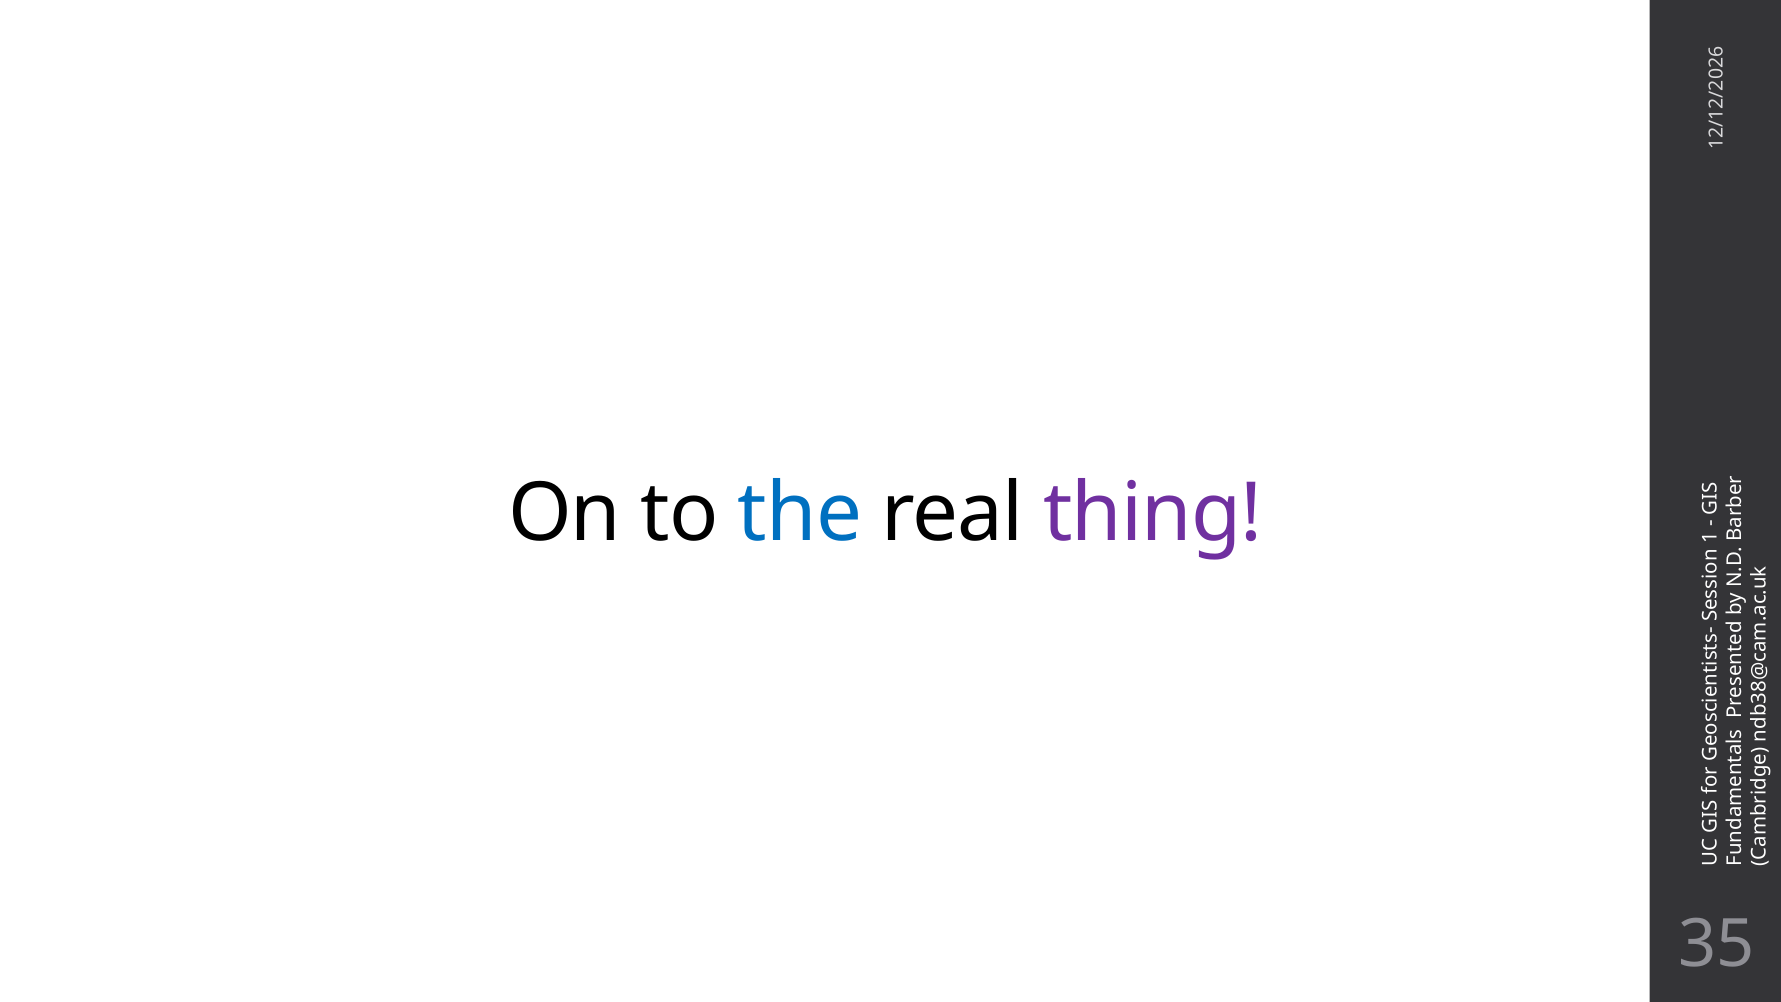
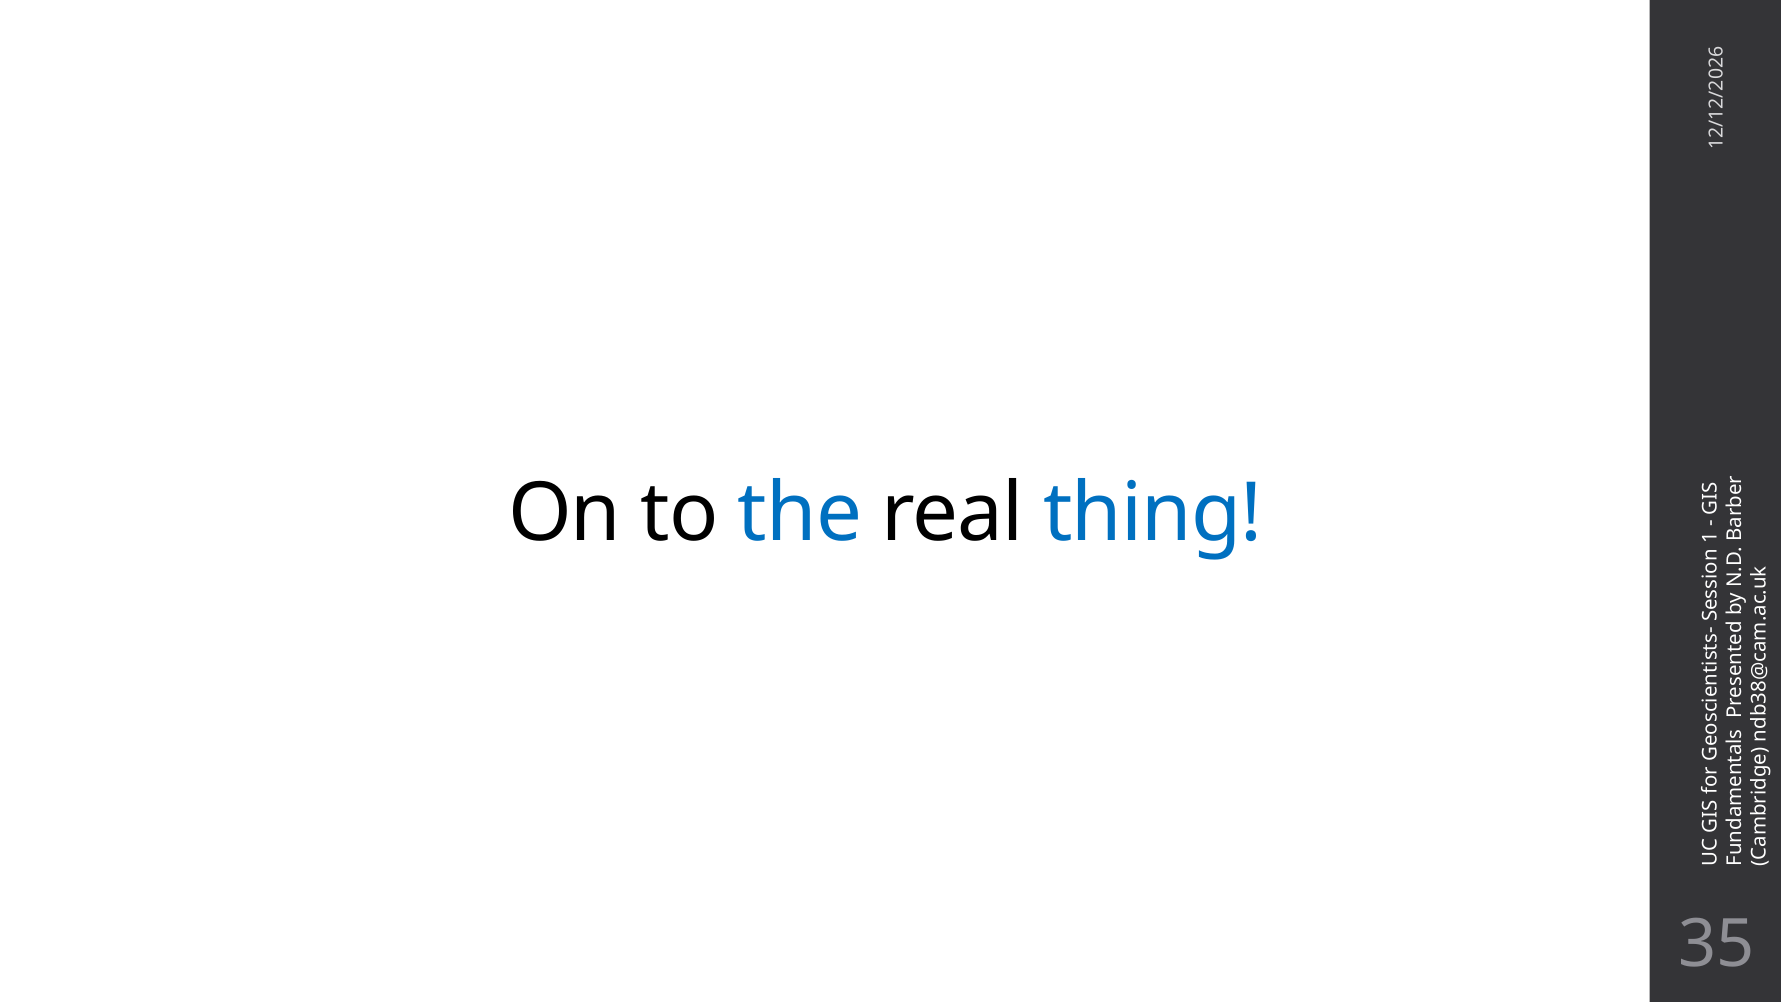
thing colour: purple -> blue
